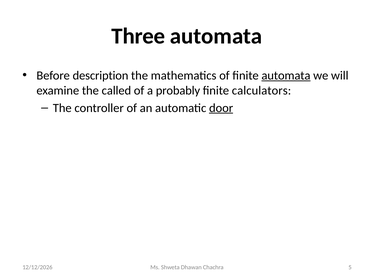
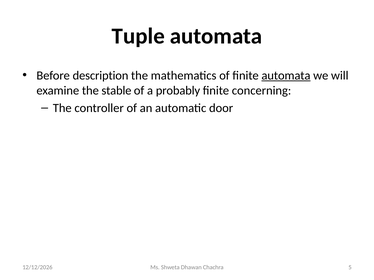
Three: Three -> Tuple
called: called -> stable
calculators: calculators -> concerning
door underline: present -> none
